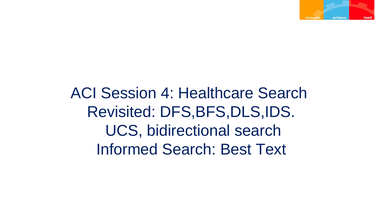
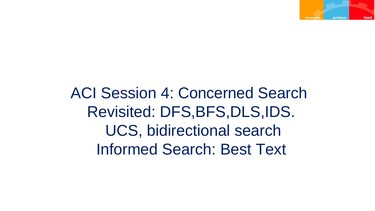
Healthcare: Healthcare -> Concerned
